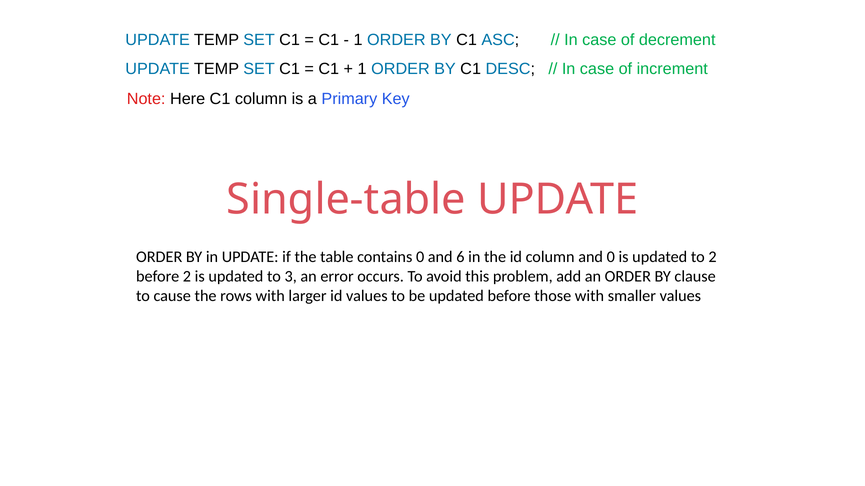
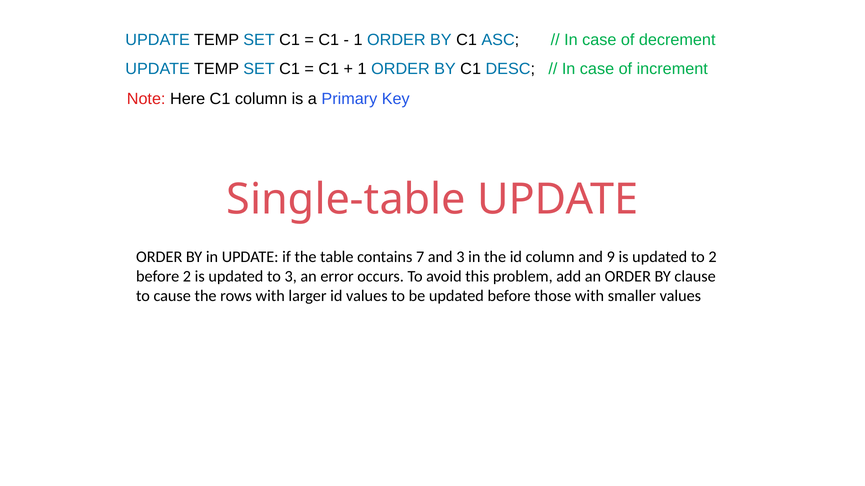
contains 0: 0 -> 7
and 6: 6 -> 3
and 0: 0 -> 9
